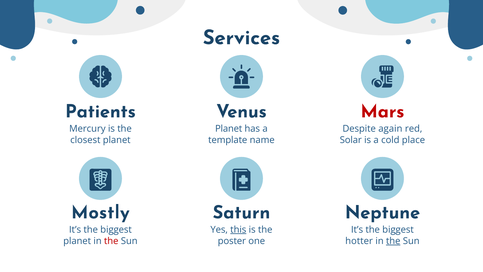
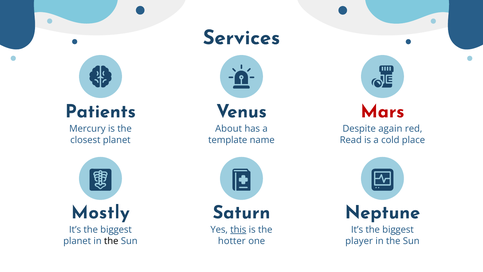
Planet at (229, 129): Planet -> About
Solar: Solar -> Read
the at (111, 241) colour: red -> black
poster: poster -> hotter
hotter: hotter -> player
the at (393, 241) underline: present -> none
